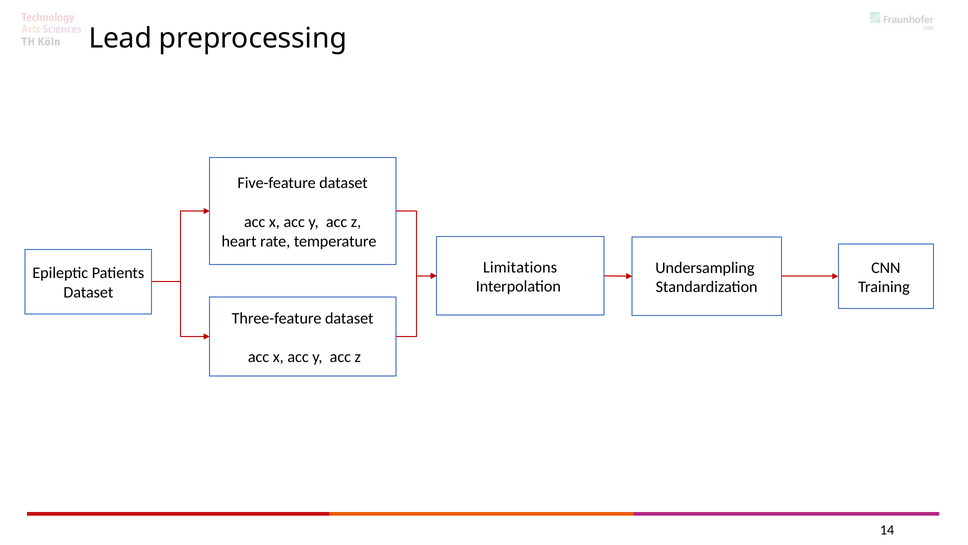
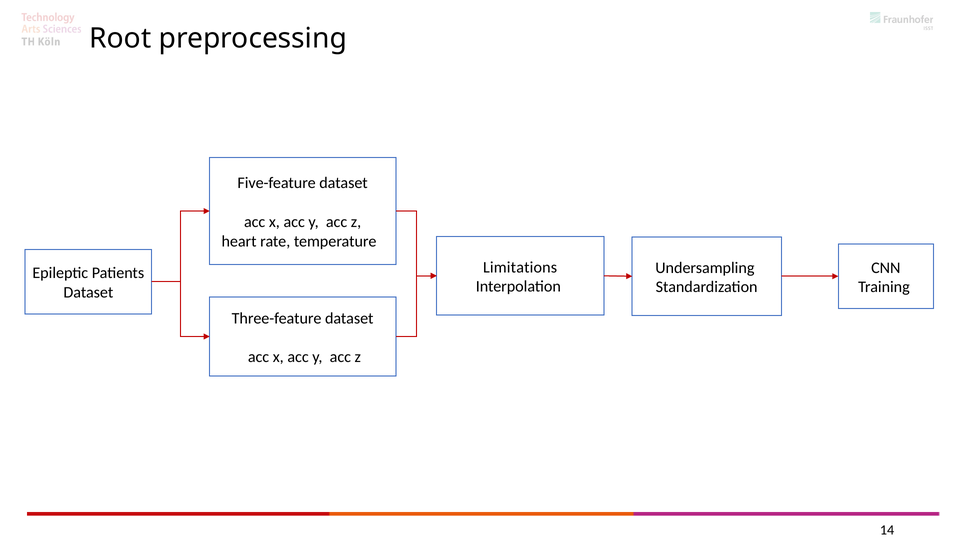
Lead: Lead -> Root
